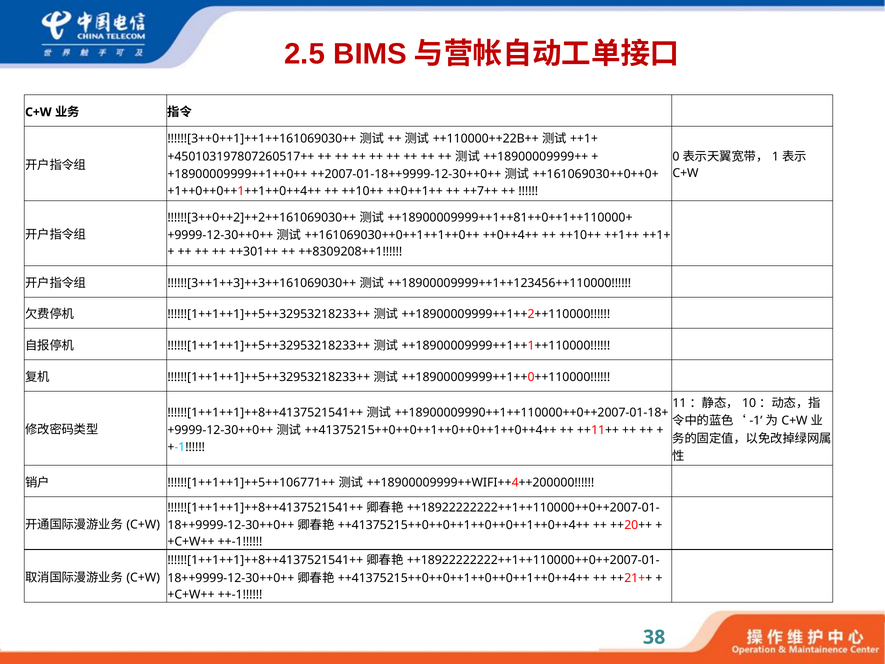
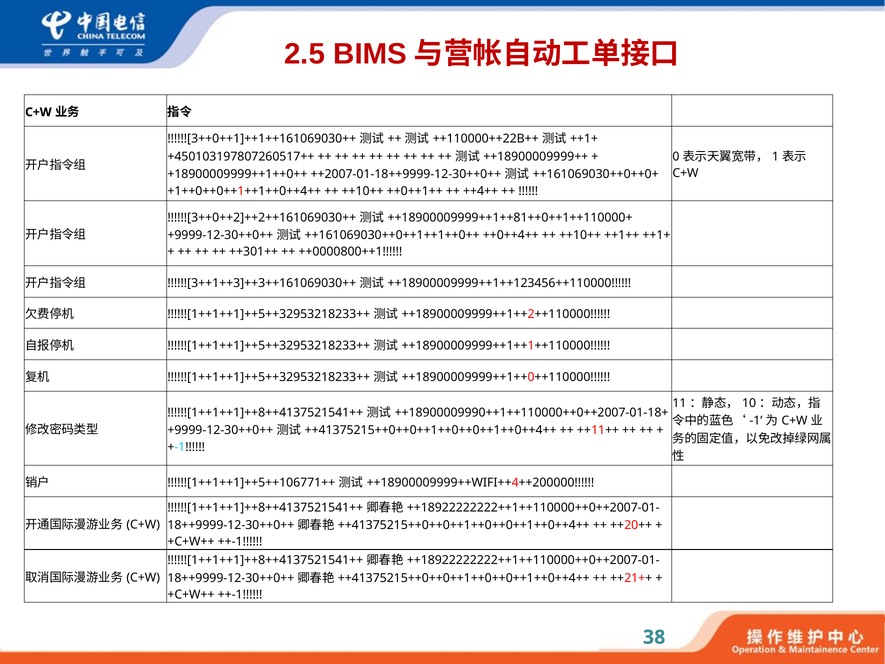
++7++: ++7++ -> ++4++
++8309208++1: ++8309208++1 -> ++0000800++1
